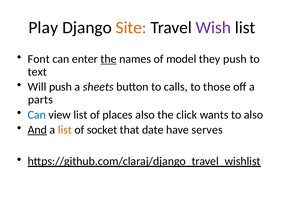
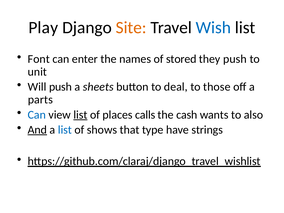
Wish colour: purple -> blue
the at (109, 59) underline: present -> none
model: model -> stored
text: text -> unit
calls: calls -> deal
list at (80, 115) underline: none -> present
places also: also -> calls
click: click -> cash
list at (65, 130) colour: orange -> blue
socket: socket -> shows
date: date -> type
serves: serves -> strings
